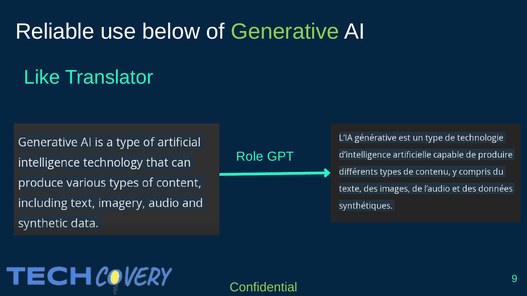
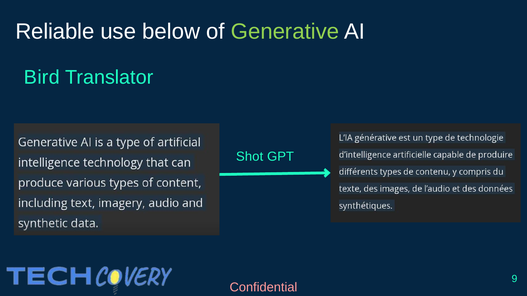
Like: Like -> Bird
Role: Role -> Shot
Confidential colour: light green -> pink
